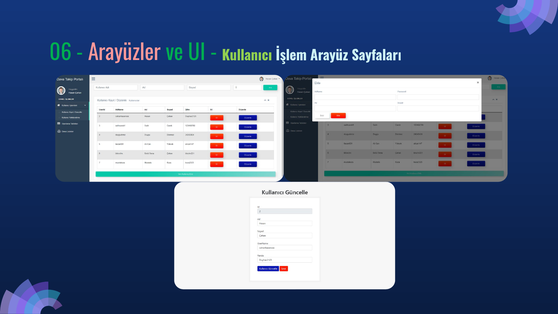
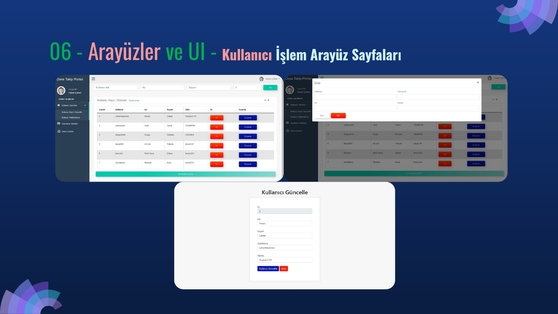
Kullanıcı colour: light green -> pink
